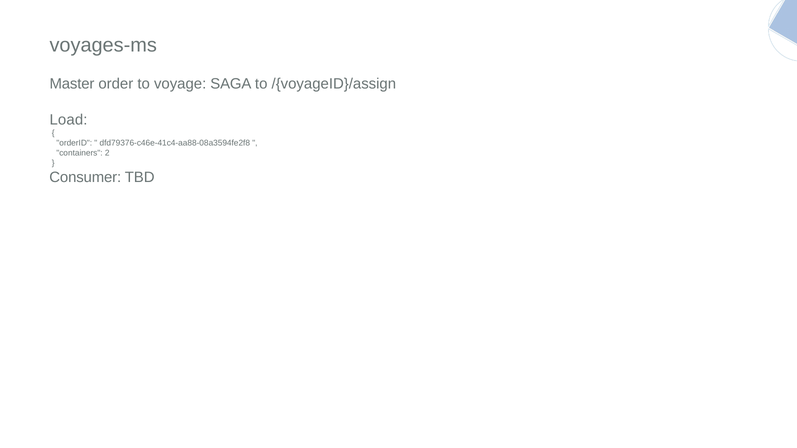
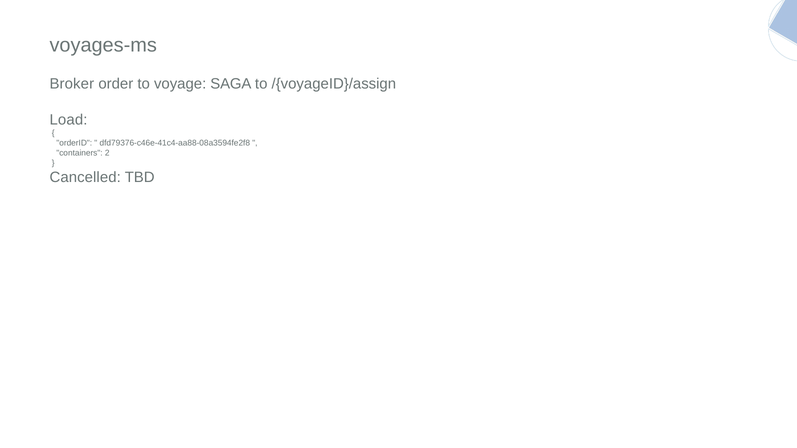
Master: Master -> Broker
Consumer: Consumer -> Cancelled
